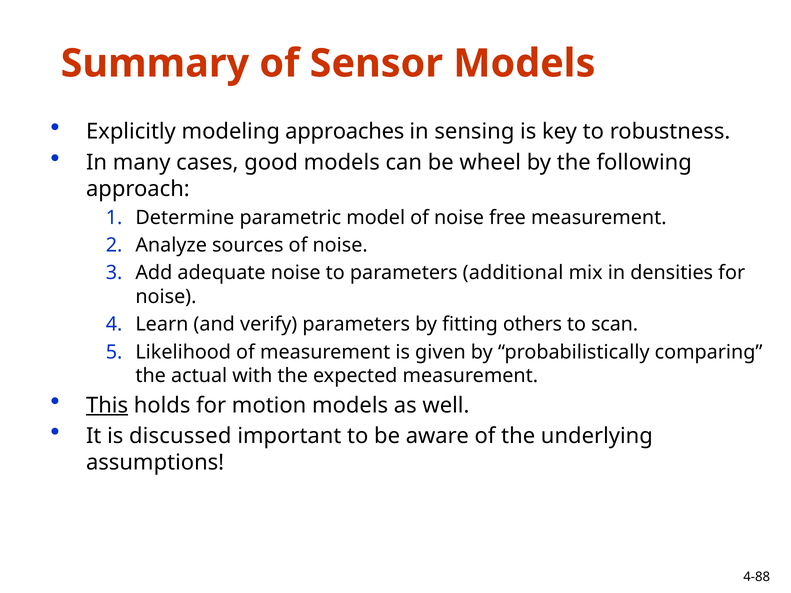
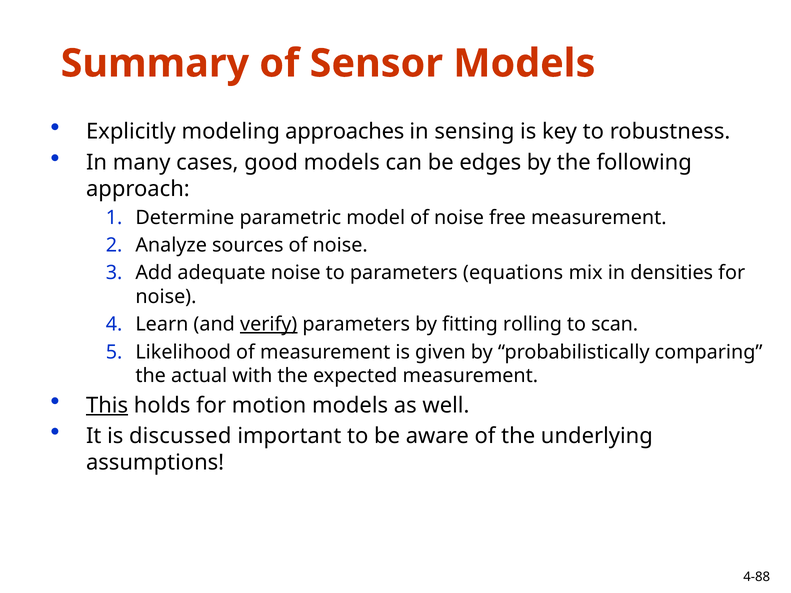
wheel: wheel -> edges
additional: additional -> equations
verify underline: none -> present
others: others -> rolling
